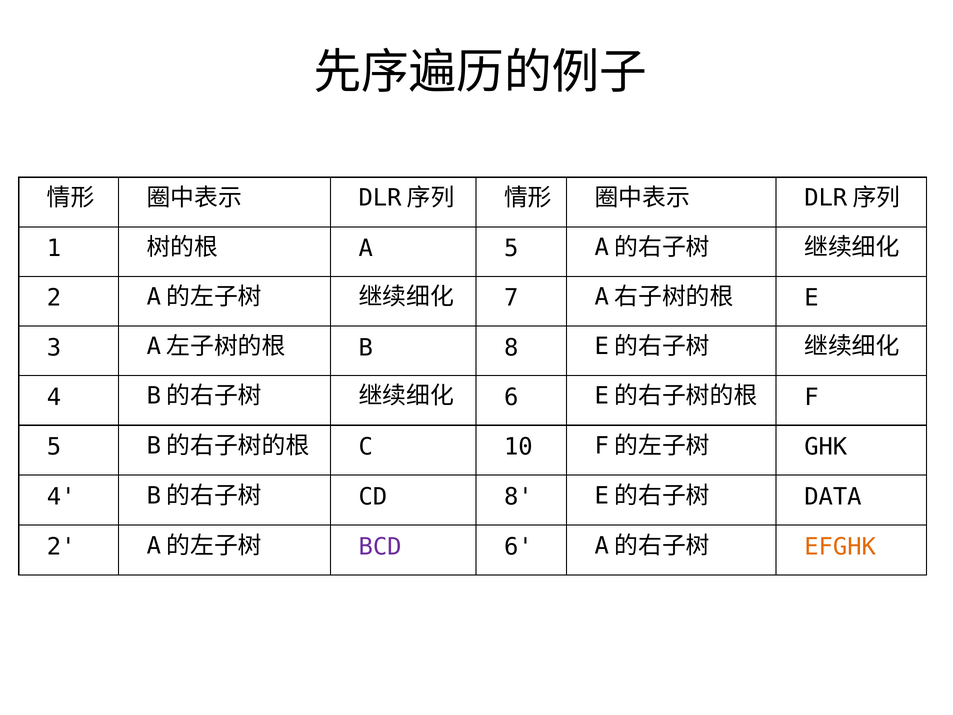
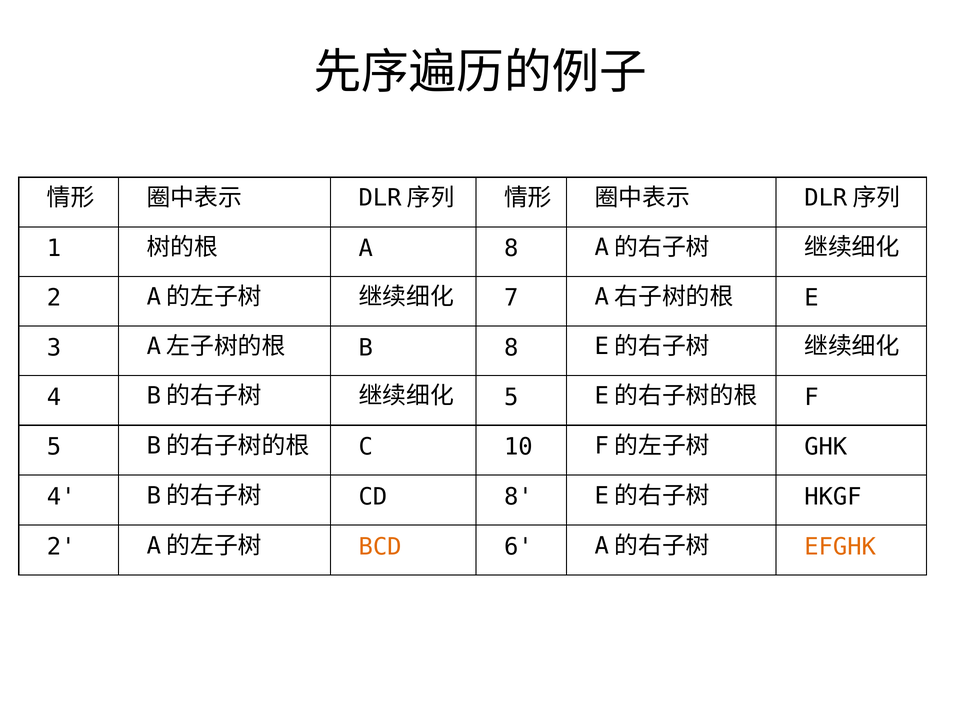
A 5: 5 -> 8
6 at (511, 397): 6 -> 5
DATA: DATA -> HKGF
BCD colour: purple -> orange
